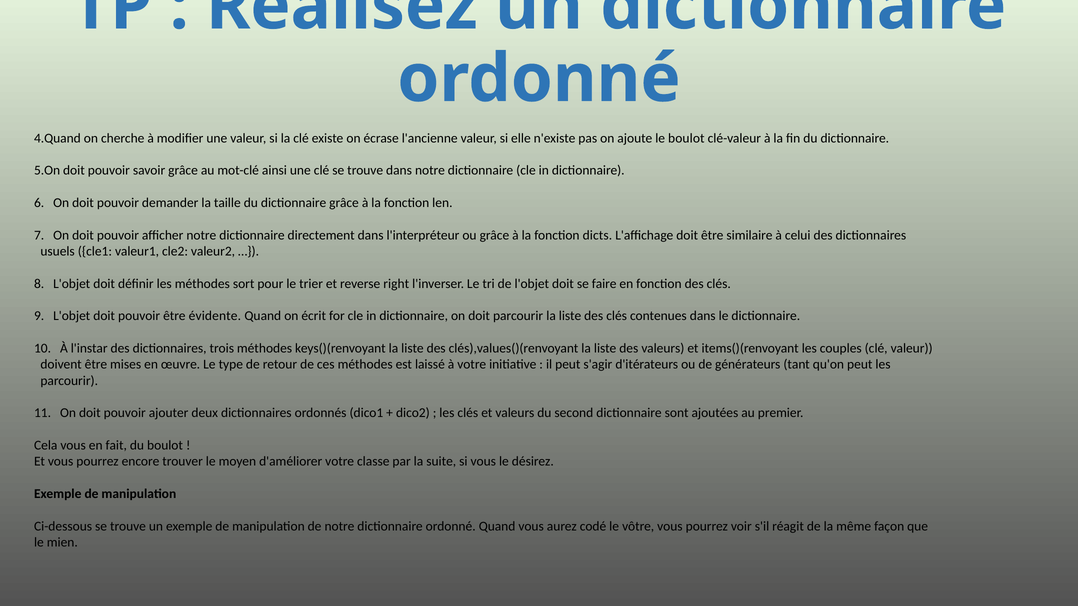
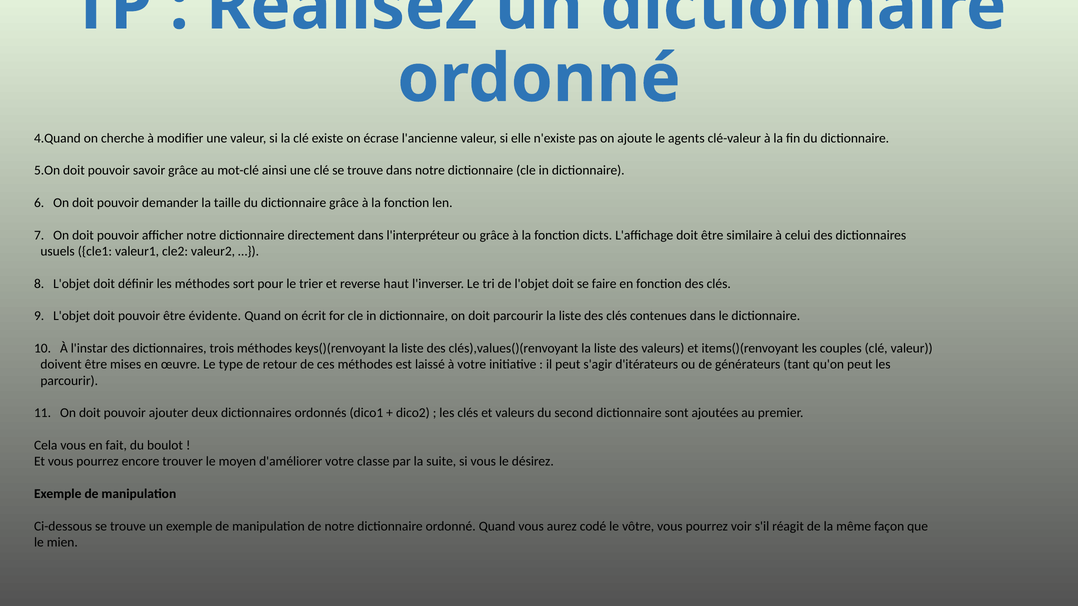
le boulot: boulot -> agents
right: right -> haut
